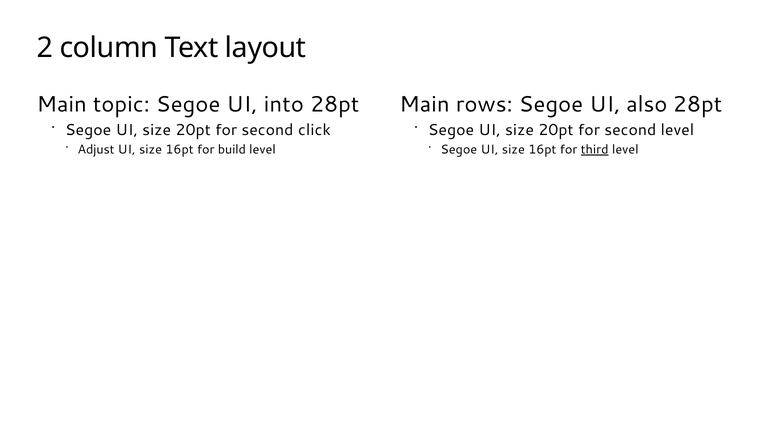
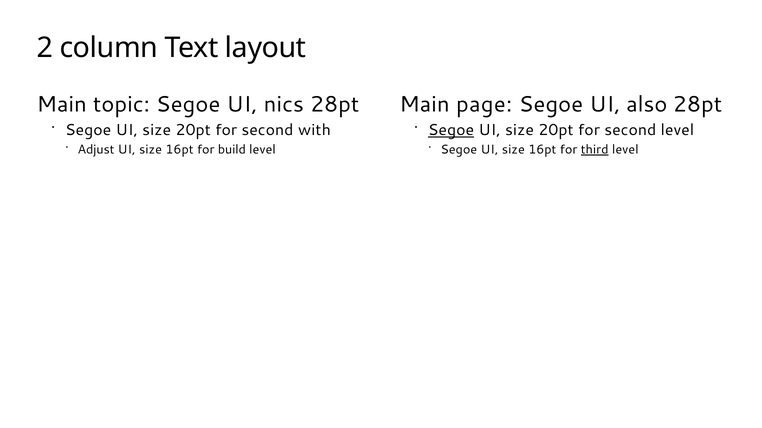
into: into -> nics
rows: rows -> page
click: click -> with
Segoe at (451, 130) underline: none -> present
